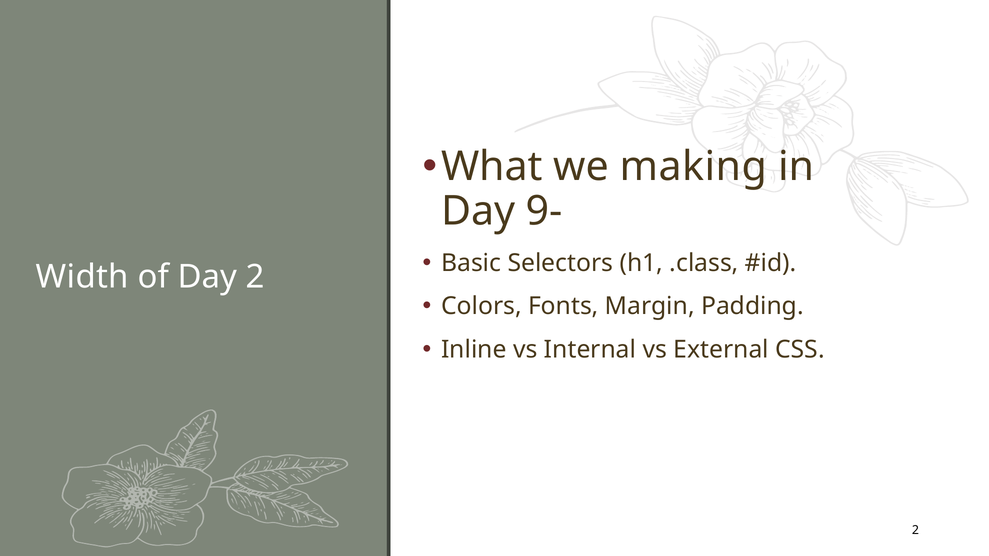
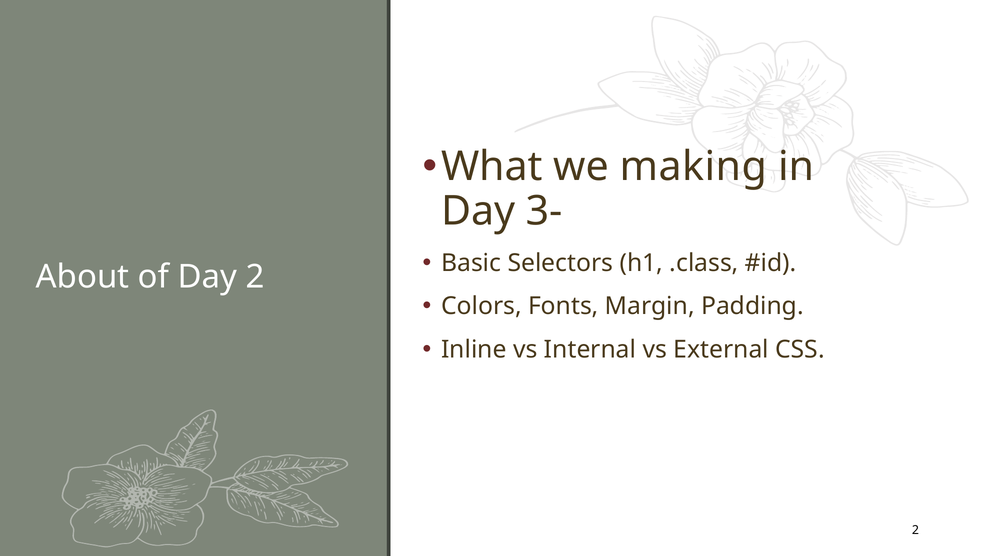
9-: 9- -> 3-
Width: Width -> About
